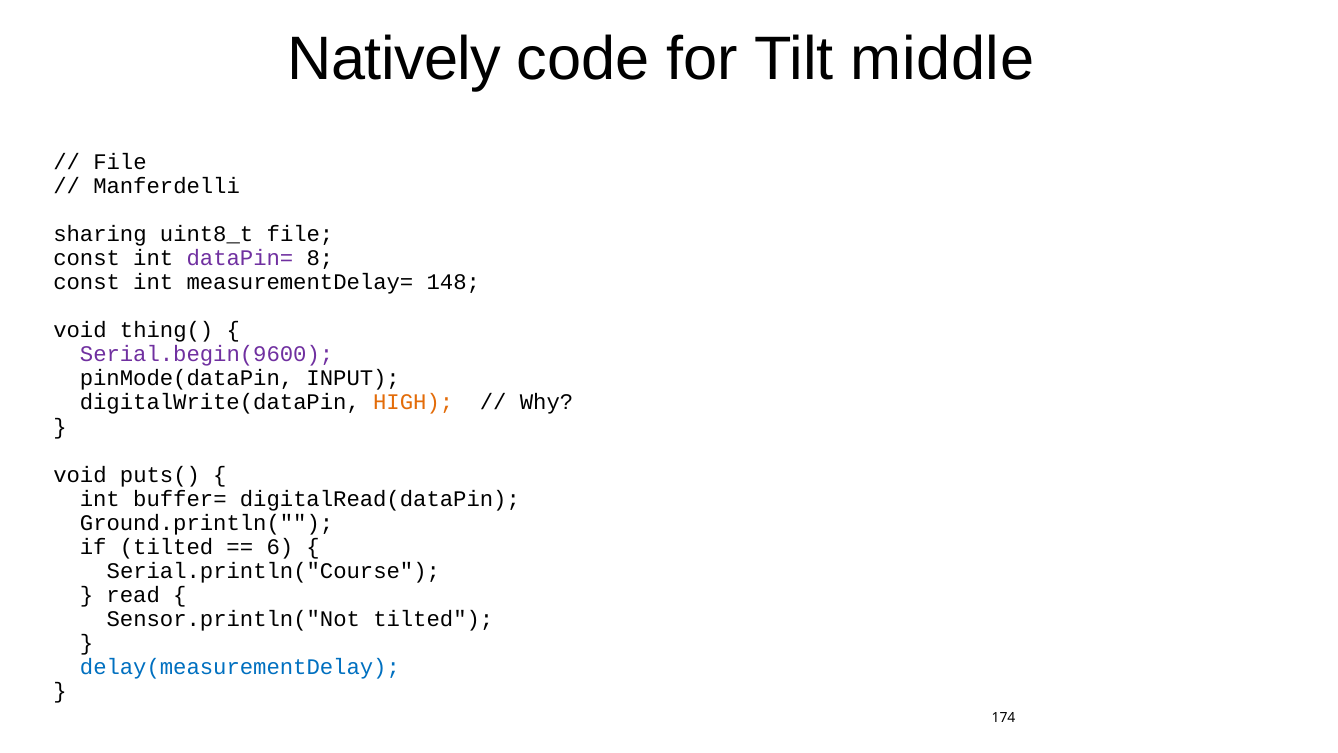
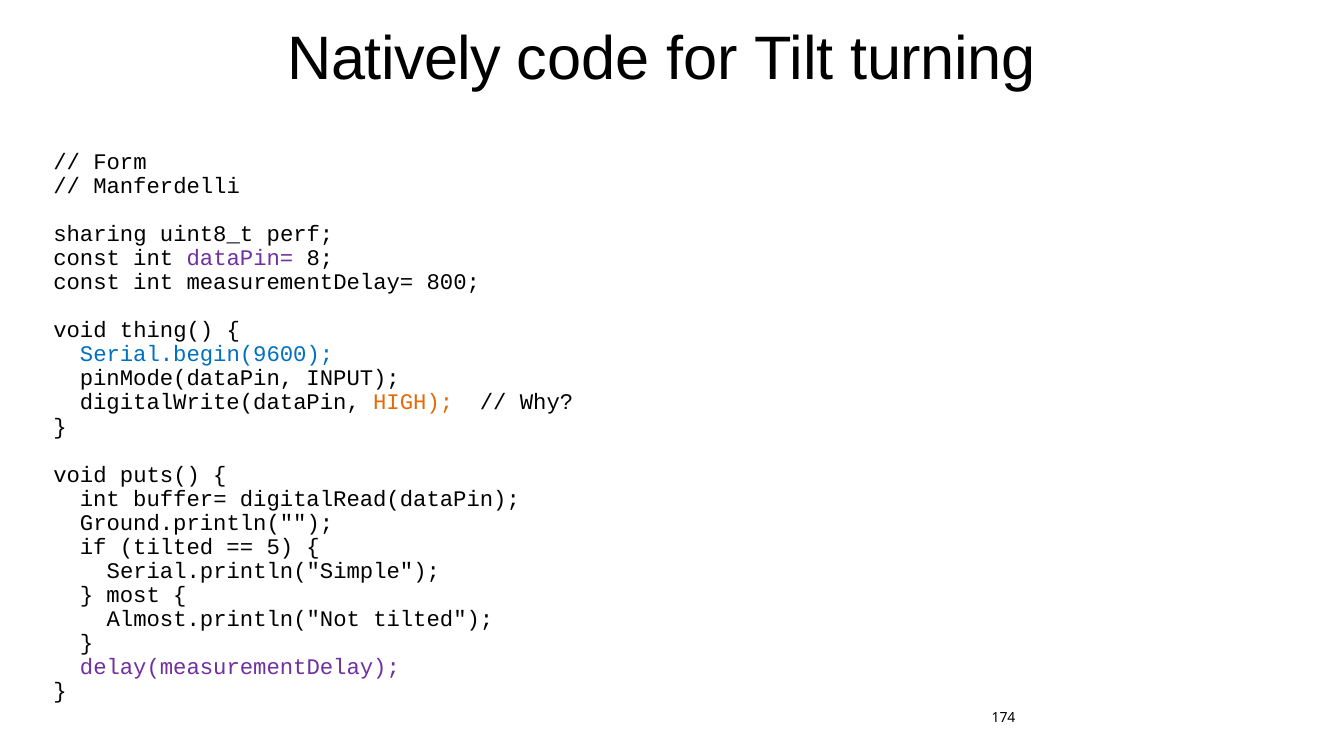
middle: middle -> turning
File at (120, 162): File -> Form
uint8_t file: file -> perf
148: 148 -> 800
Serial.begin(9600 colour: purple -> blue
6: 6 -> 5
Serial.println("Course: Serial.println("Course -> Serial.println("Simple
read: read -> most
Sensor.println("Not: Sensor.println("Not -> Almost.println("Not
delay(measurementDelay colour: blue -> purple
